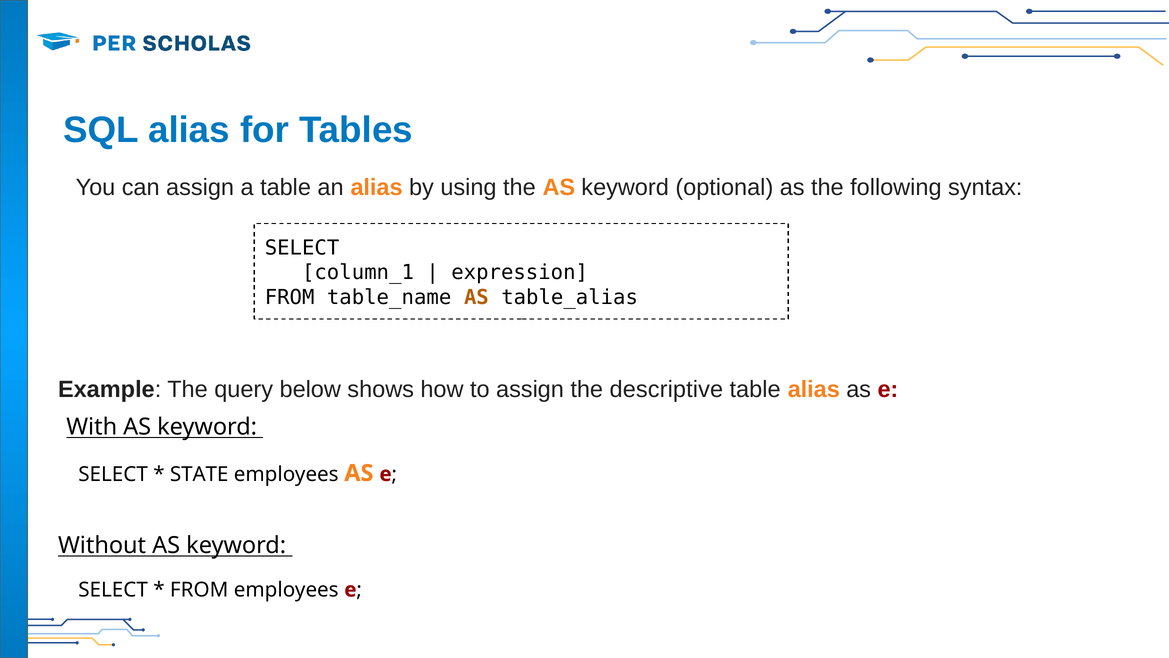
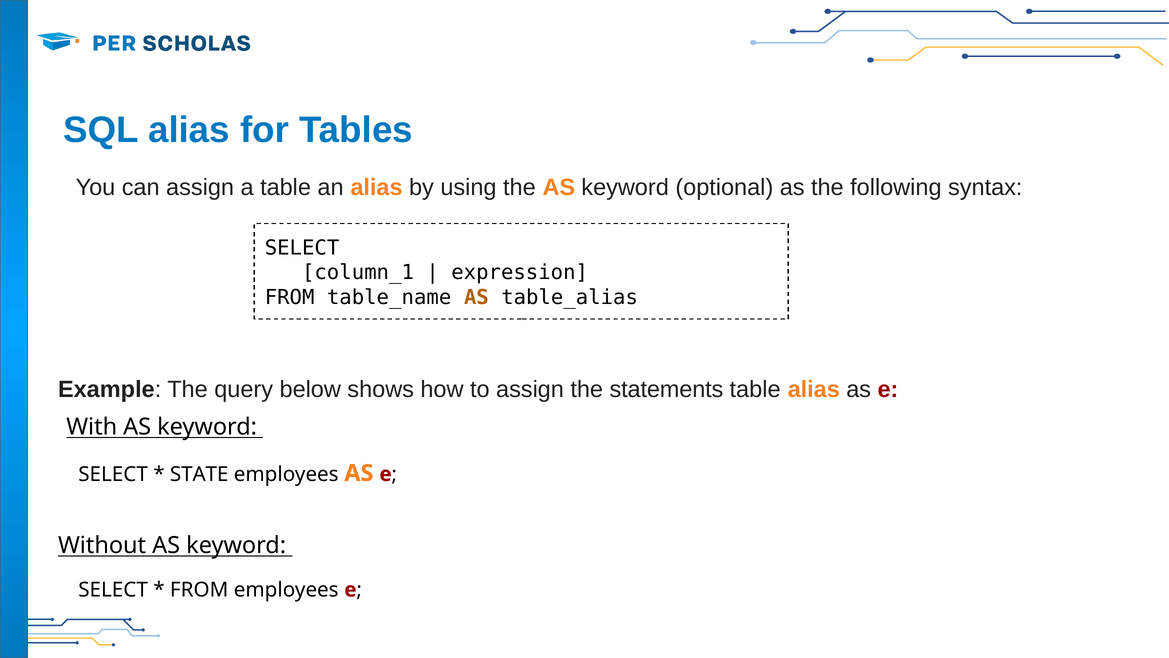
descriptive: descriptive -> statements
